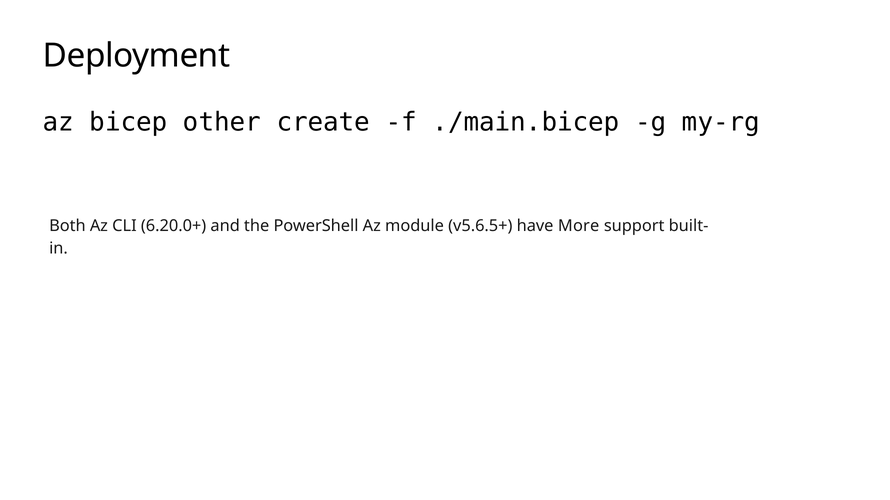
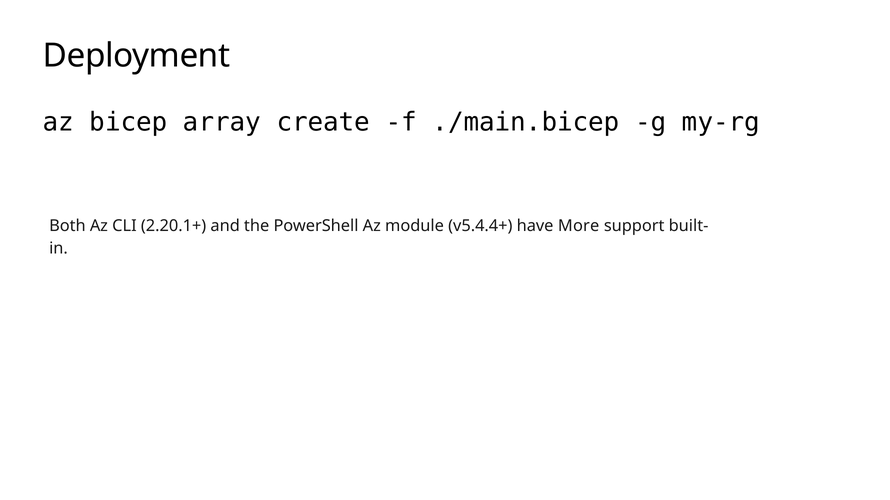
other: other -> array
6.20.0+: 6.20.0+ -> 2.20.1+
v5.6.5+: v5.6.5+ -> v5.4.4+
